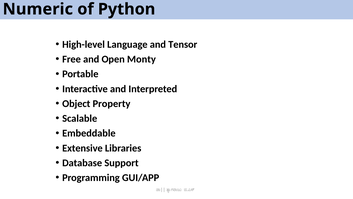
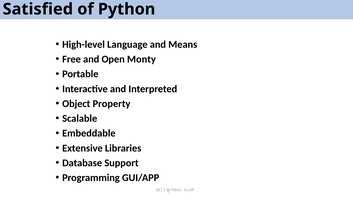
Numeric: Numeric -> Satisfied
Tensor: Tensor -> Means
